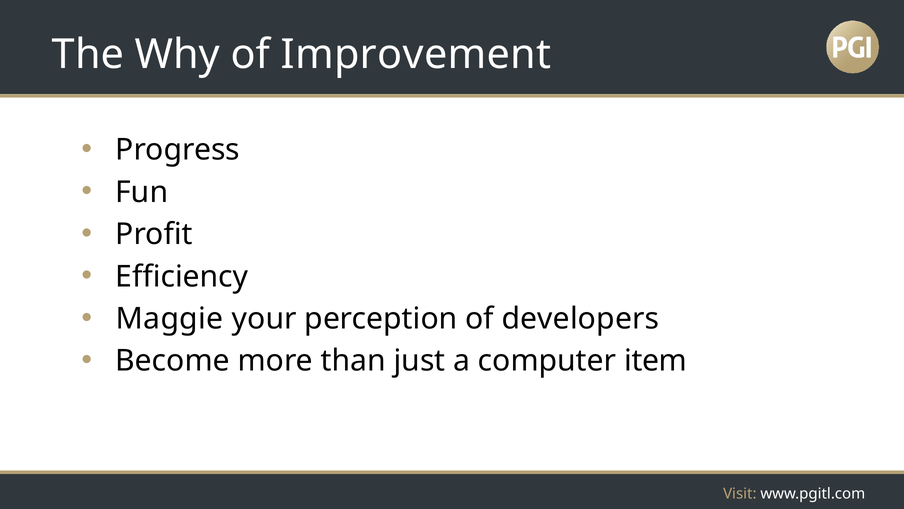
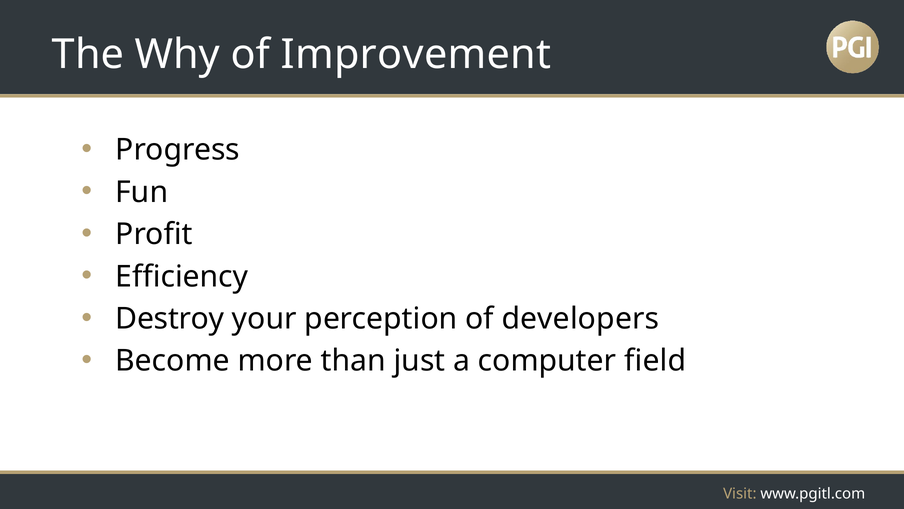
Maggie: Maggie -> Destroy
item: item -> field
